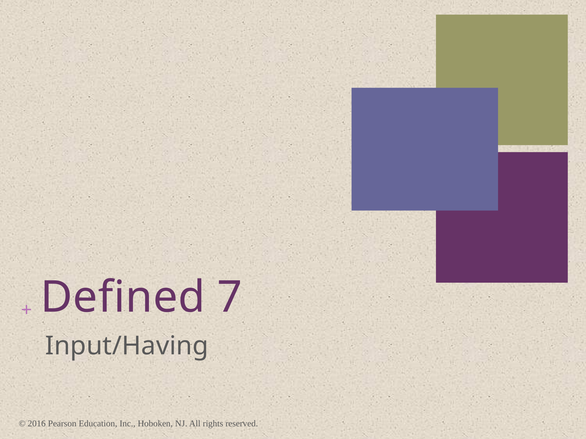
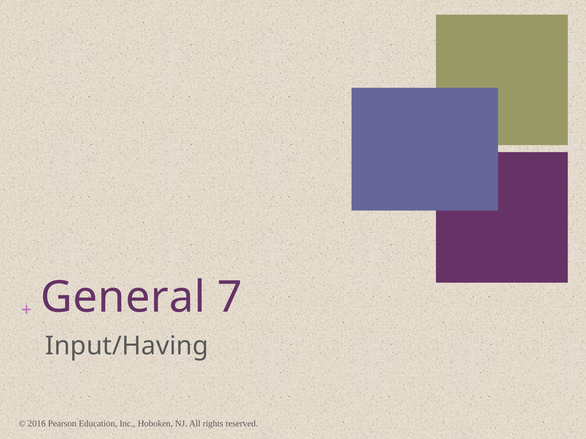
Defined: Defined -> General
